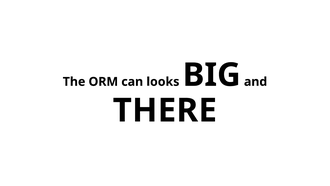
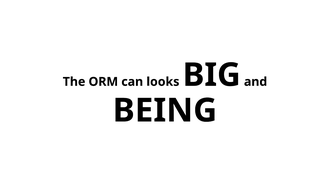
THERE: THERE -> BEING
